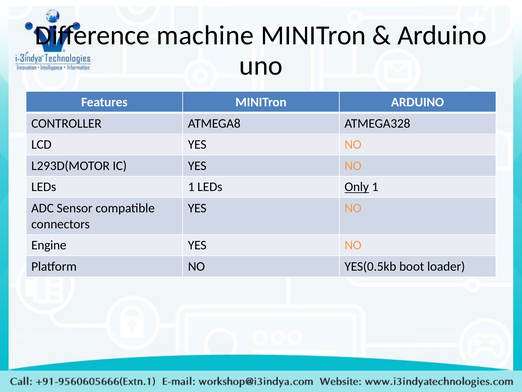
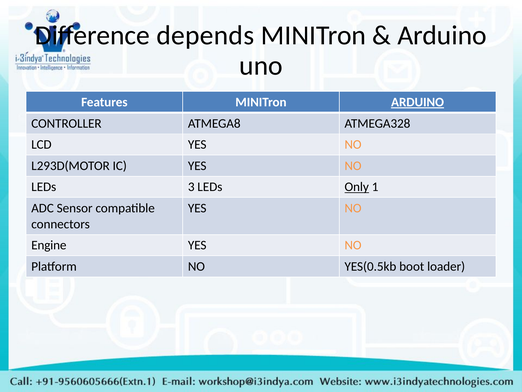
machine: machine -> depends
ARDUINO at (418, 102) underline: none -> present
LEDs 1: 1 -> 3
